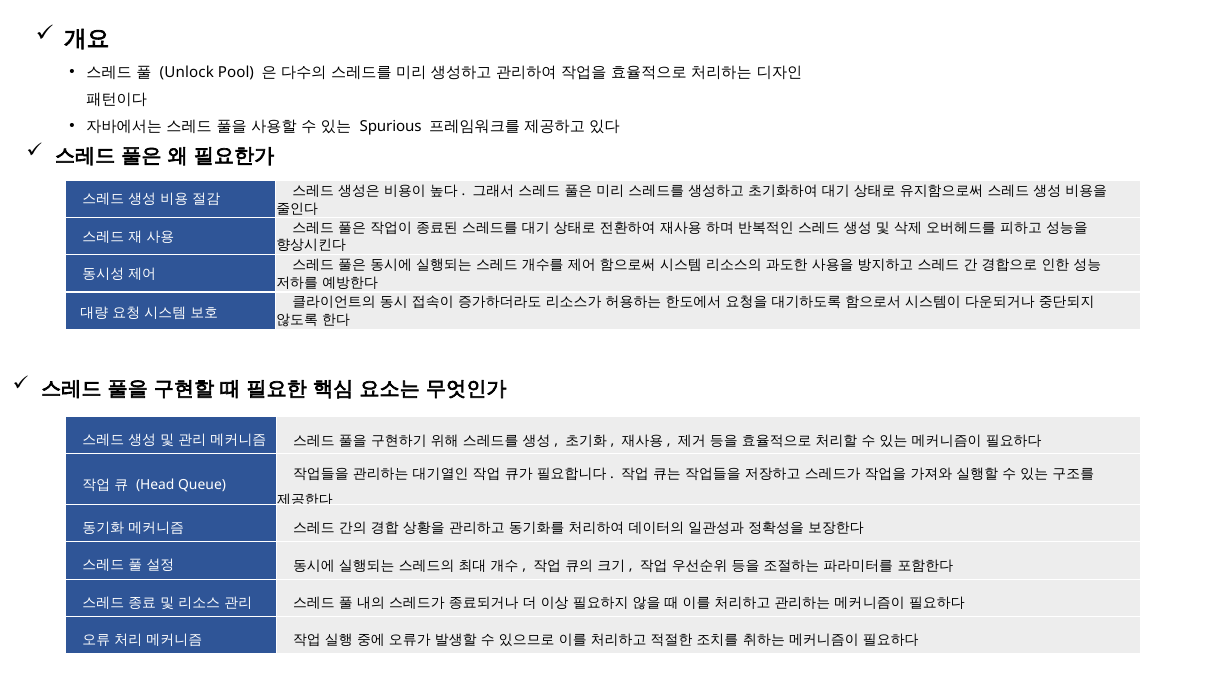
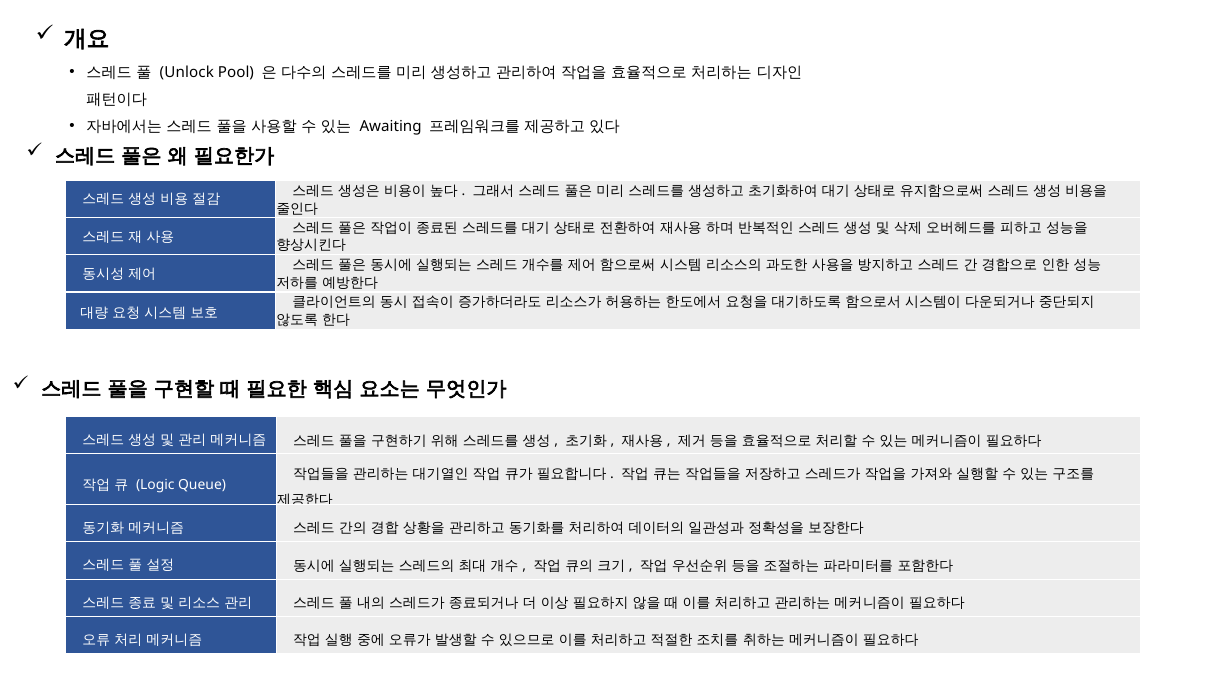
Spurious: Spurious -> Awaiting
Head: Head -> Logic
